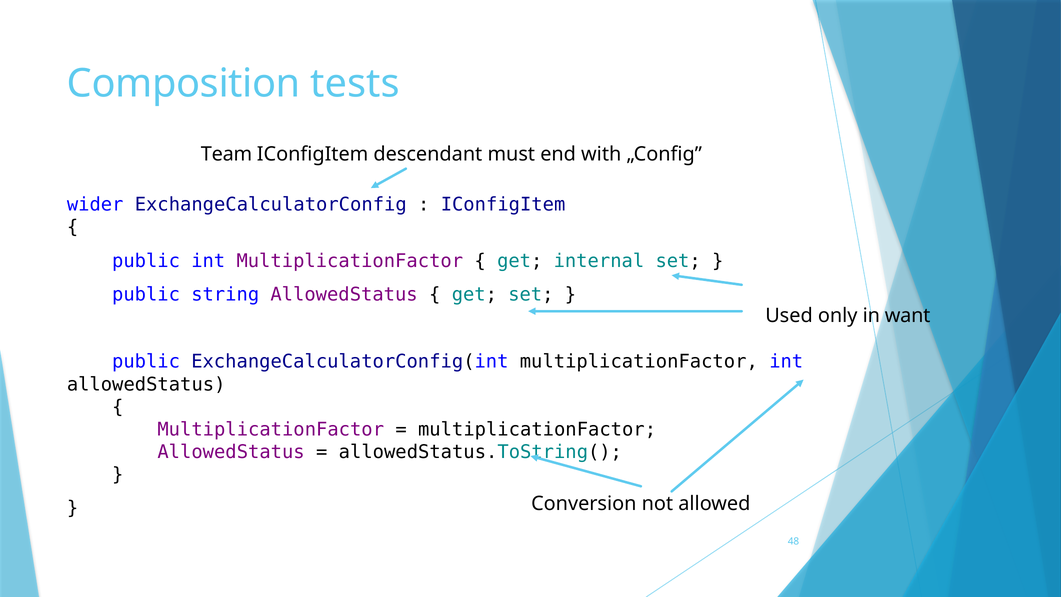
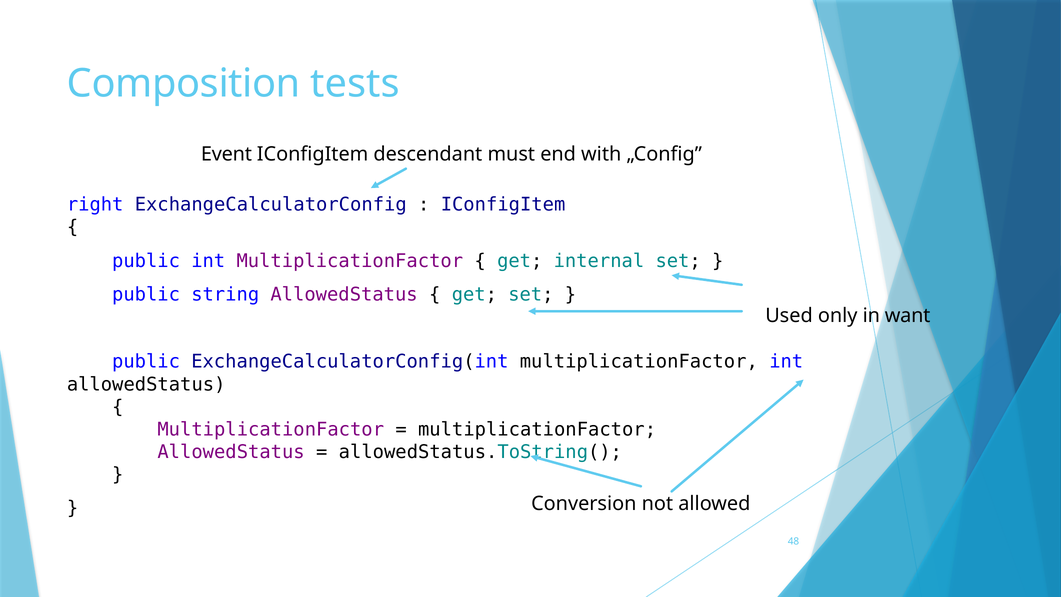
Team: Team -> Event
wider: wider -> right
